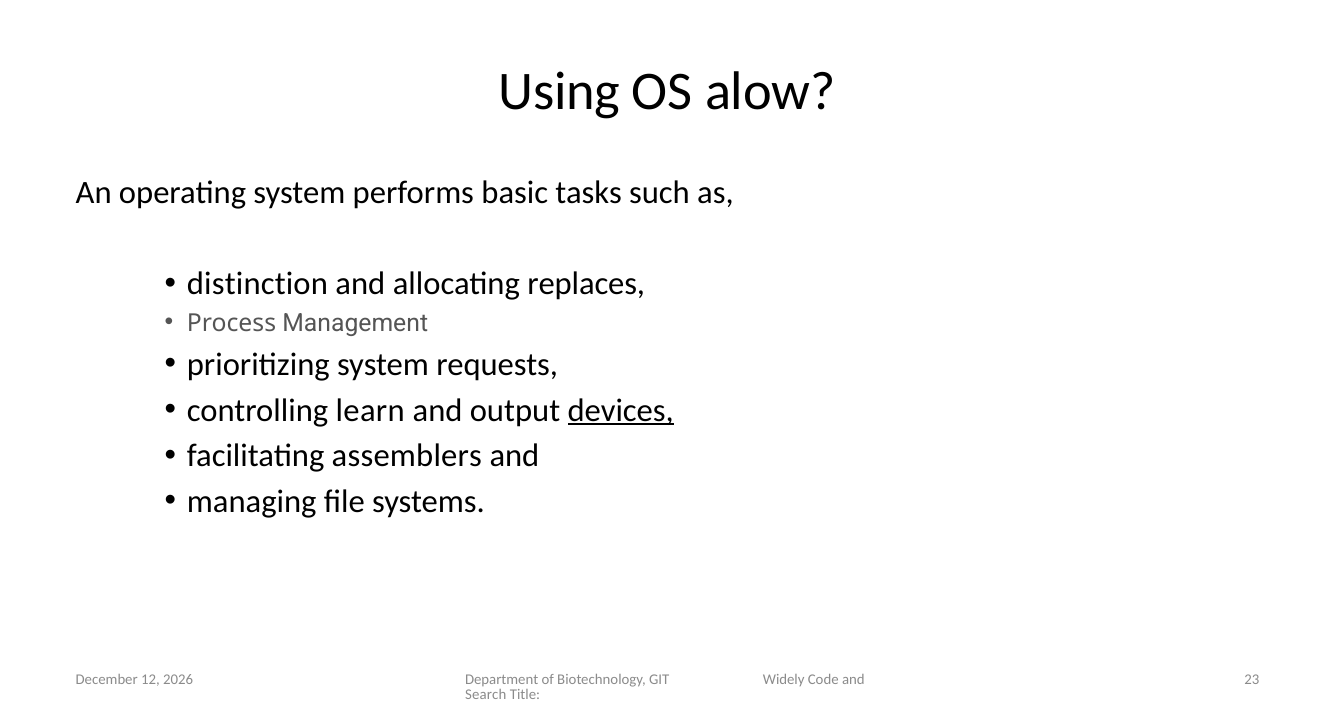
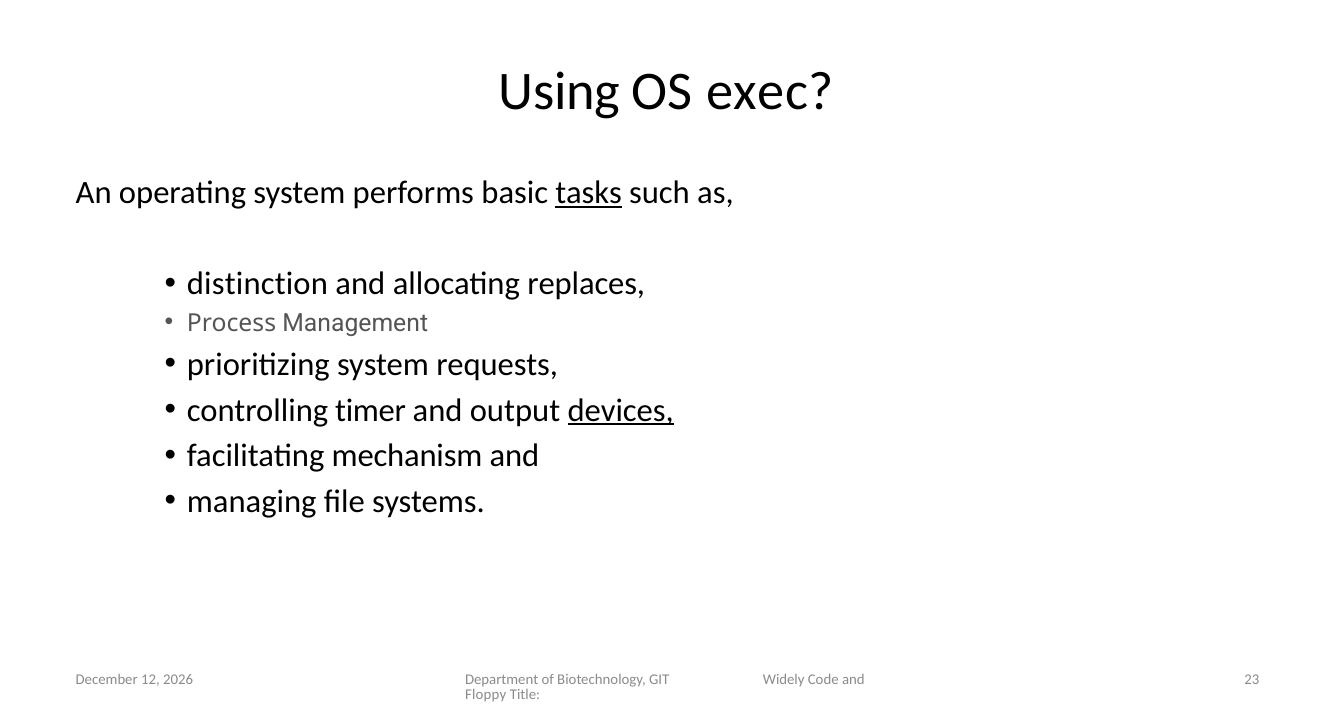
alow: alow -> exec
tasks underline: none -> present
learn: learn -> timer
assemblers: assemblers -> mechanism
Search: Search -> Floppy
